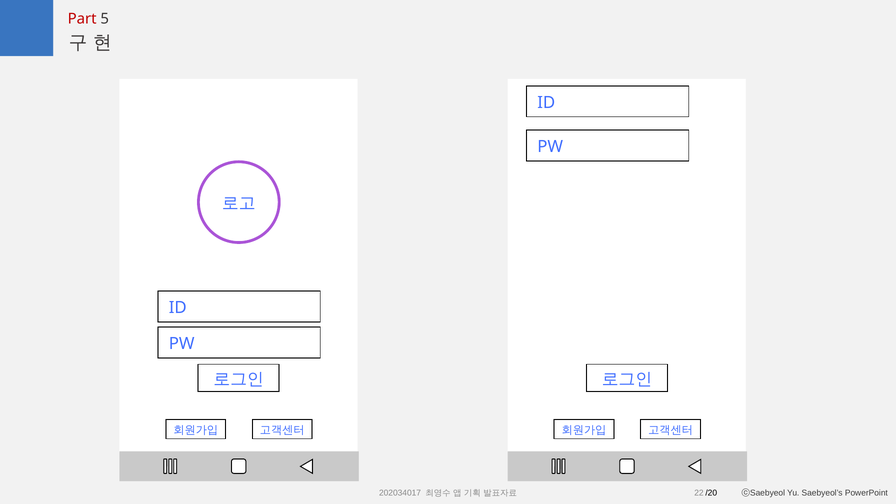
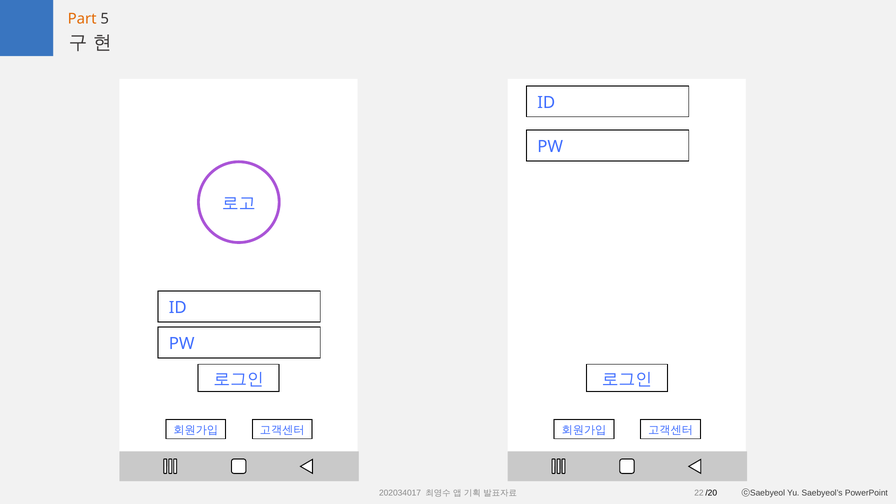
Part colour: red -> orange
